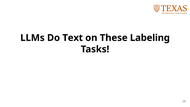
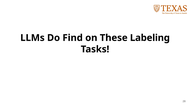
Text: Text -> Find
